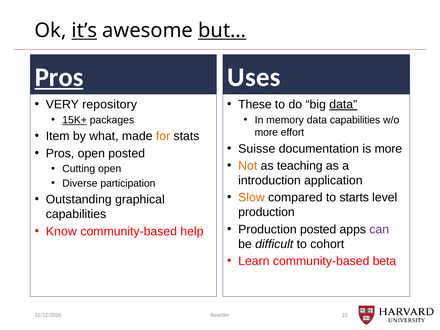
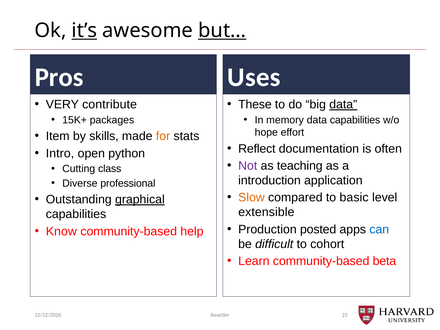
Pros at (59, 77) underline: present -> none
repository: repository -> contribute
15K+ underline: present -> none
more at (266, 133): more -> hope
what: what -> skills
Suisse: Suisse -> Reflect
is more: more -> often
Pros at (60, 153): Pros -> Intro
open posted: posted -> python
Not colour: orange -> purple
Cutting open: open -> class
participation: participation -> professional
starts: starts -> basic
graphical underline: none -> present
production at (266, 212): production -> extensible
can colour: purple -> blue
